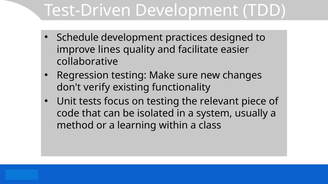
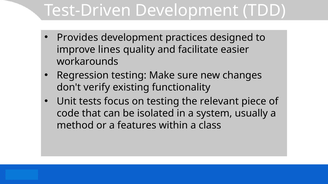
Schedule: Schedule -> Provides
collaborative: collaborative -> workarounds
learning: learning -> features
